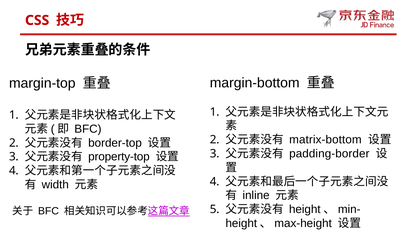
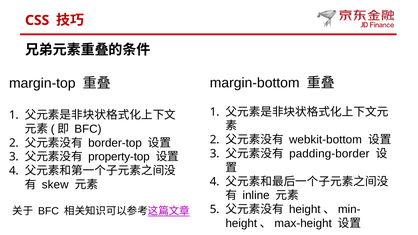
matrix-bottom: matrix-bottom -> webkit-bottom
width: width -> skew
